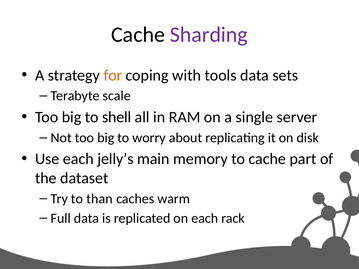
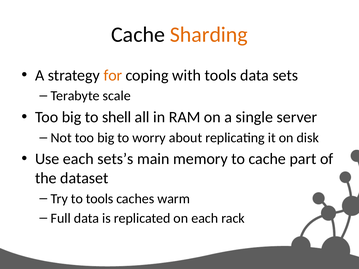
Sharding colour: purple -> orange
jelly’s: jelly’s -> sets’s
to than: than -> tools
